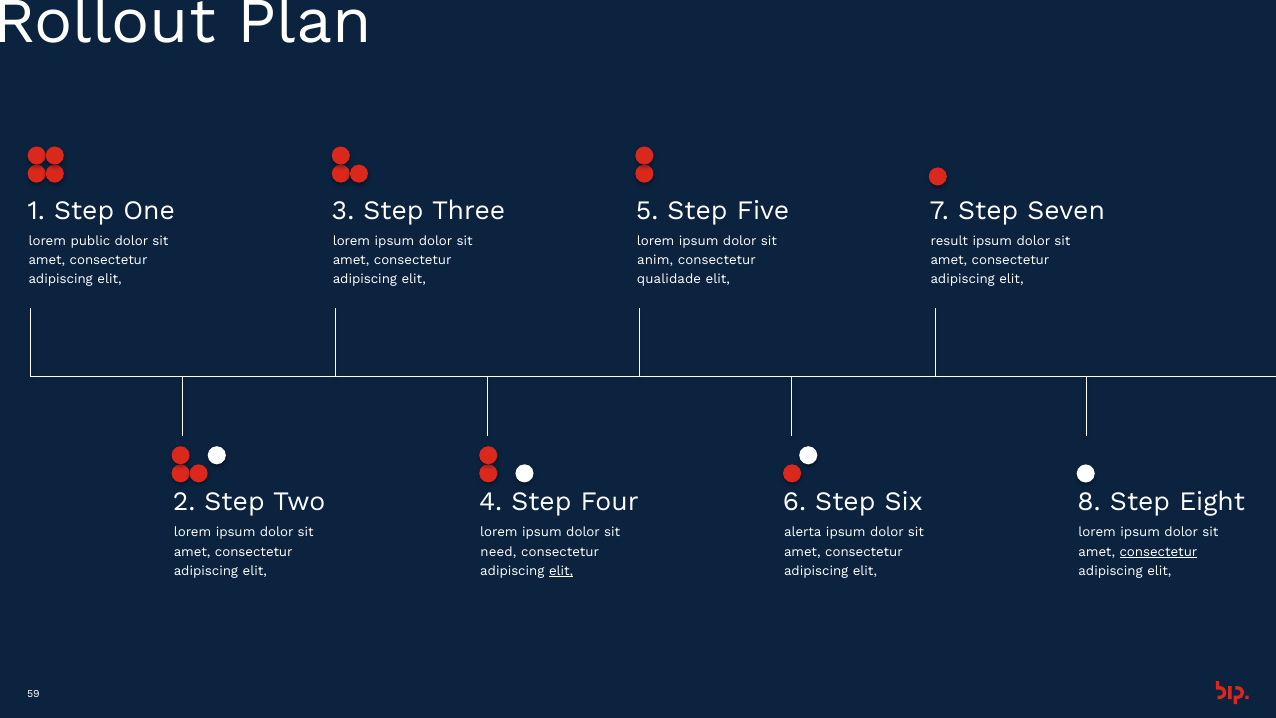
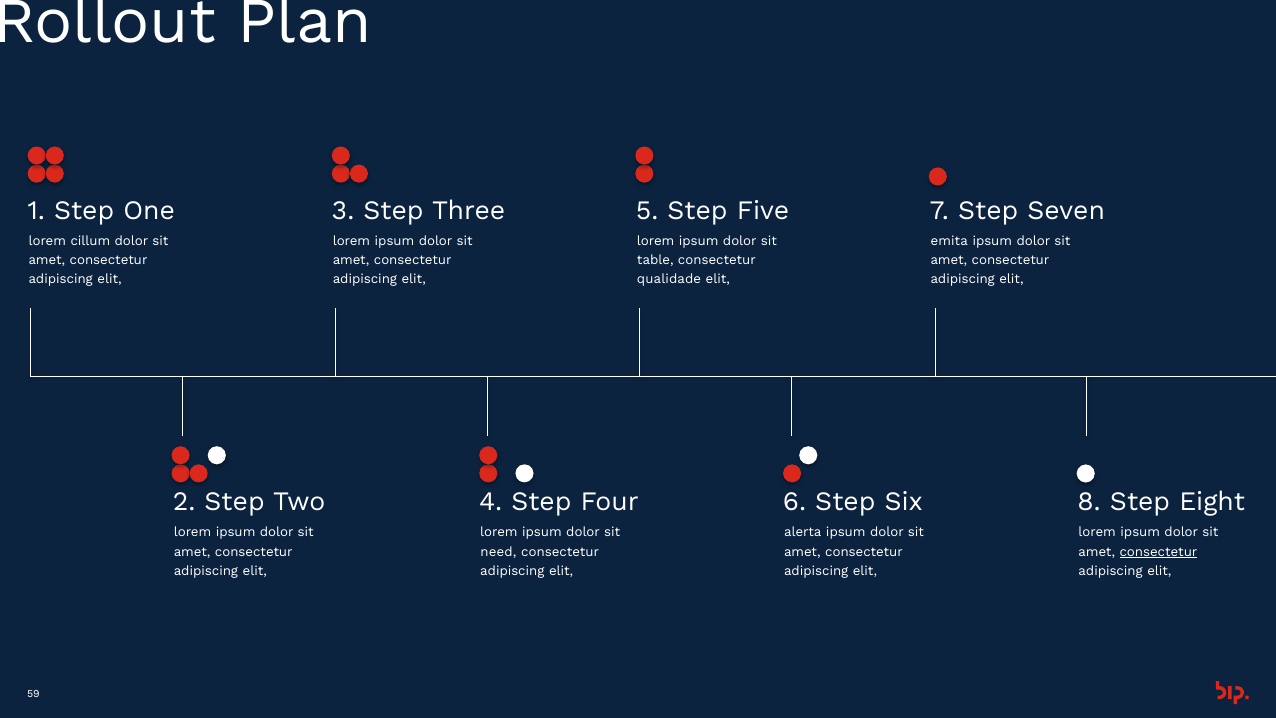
public: public -> cillum
result: result -> emita
anim: anim -> table
elit at (561, 571) underline: present -> none
